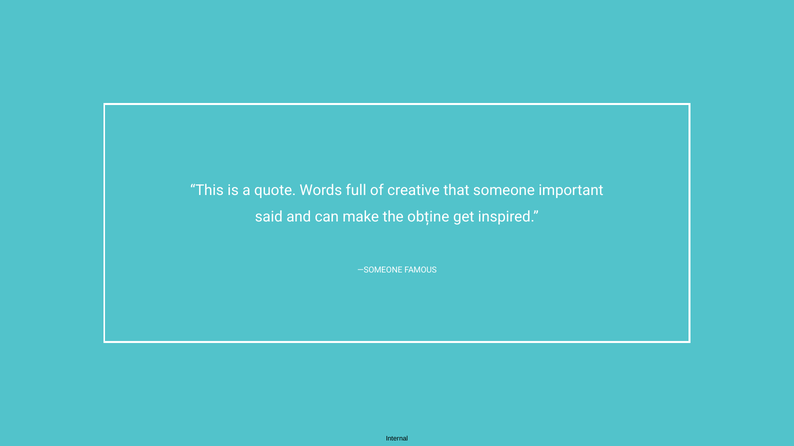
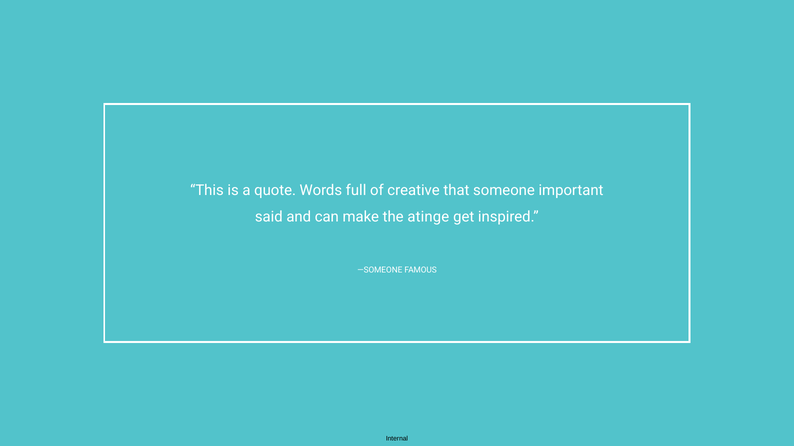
obține: obține -> atinge
